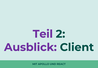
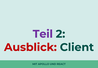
Ausblick colour: purple -> red
